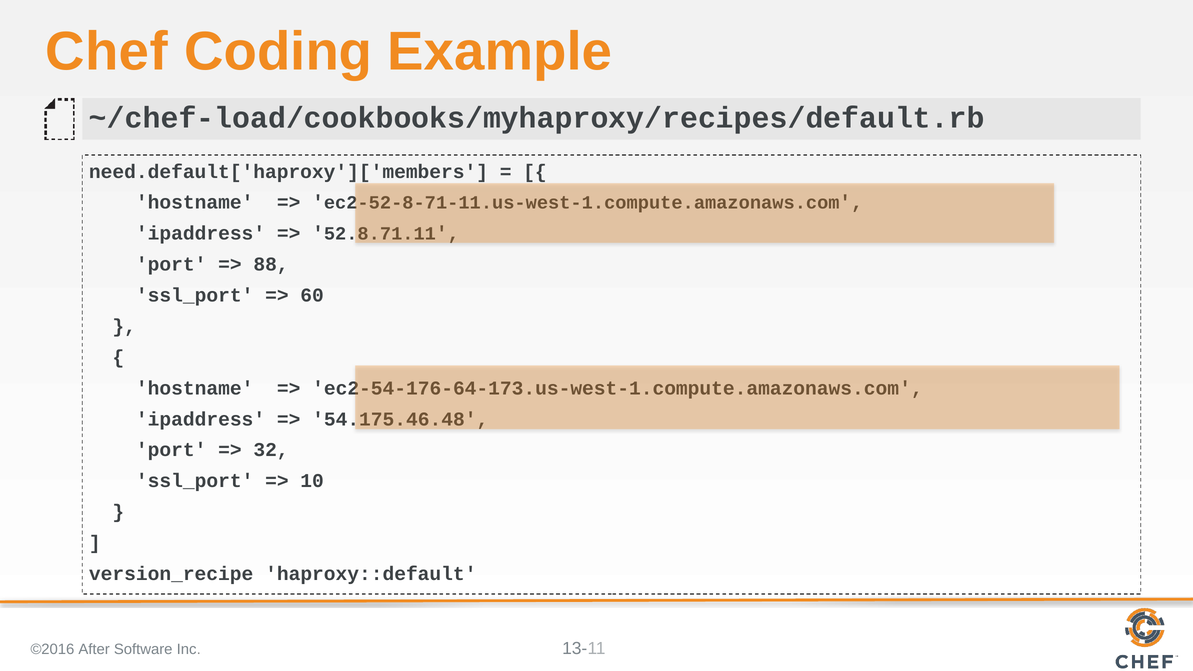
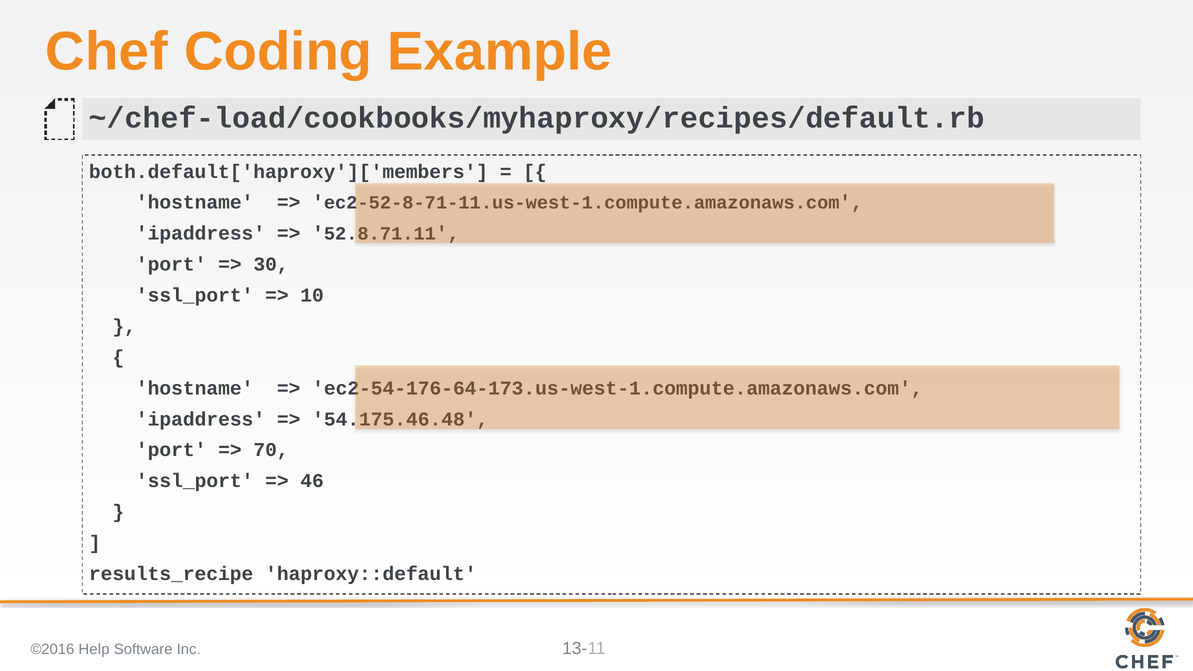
need.default['haproxy']['members: need.default['haproxy']['members -> both.default['haproxy']['members
88: 88 -> 30
60: 60 -> 10
32: 32 -> 70
10: 10 -> 46
version_recipe: version_recipe -> results_recipe
After: After -> Help
